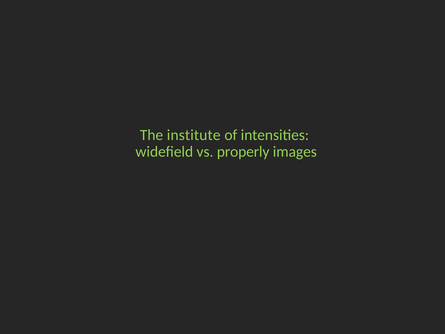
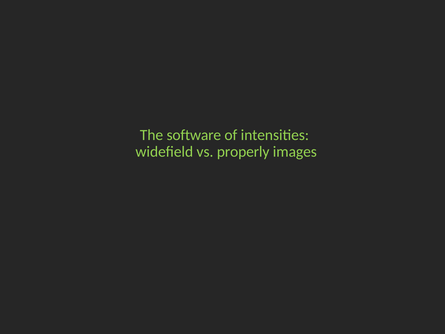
institute: institute -> software
